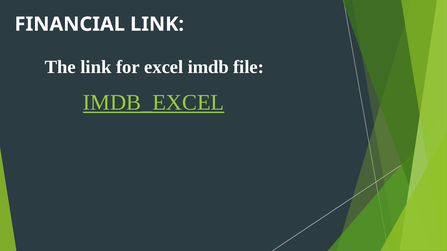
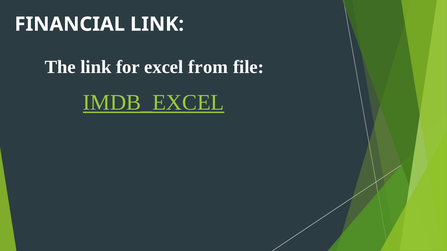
imdb: imdb -> from
